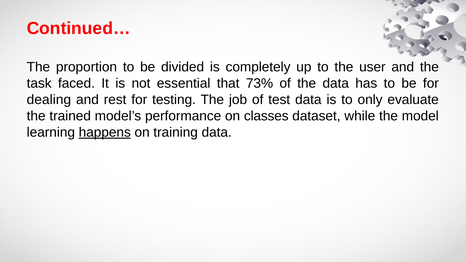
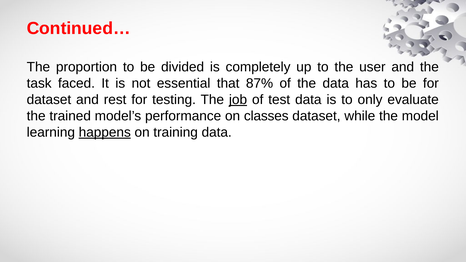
73%: 73% -> 87%
dealing at (49, 100): dealing -> dataset
job underline: none -> present
